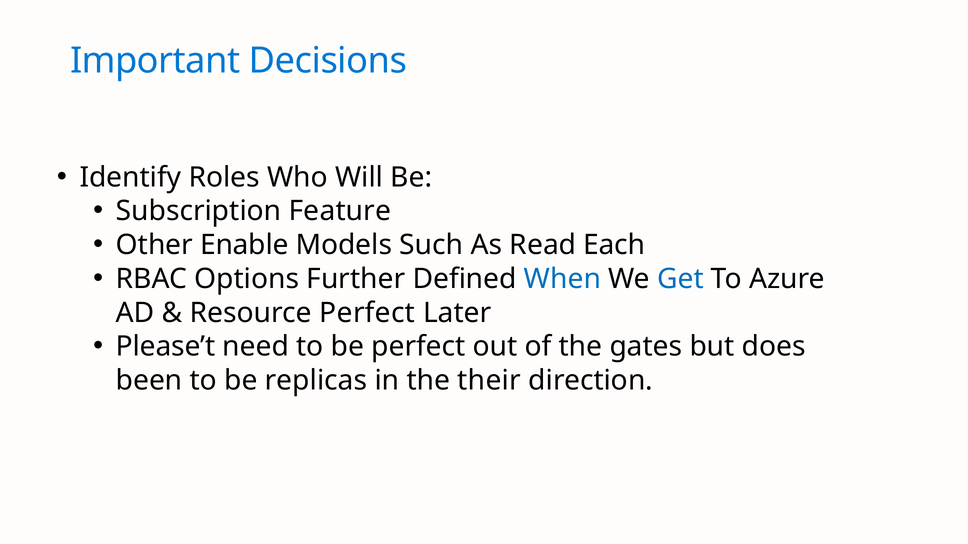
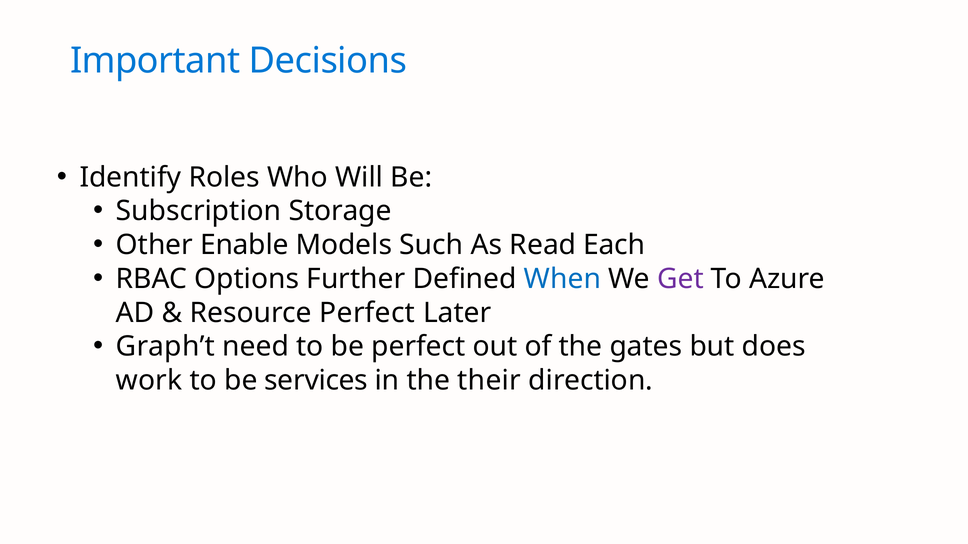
Feature: Feature -> Storage
Get colour: blue -> purple
Please’t: Please’t -> Graph’t
been: been -> work
replicas: replicas -> services
